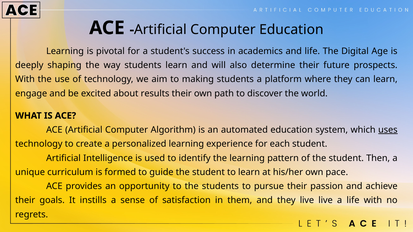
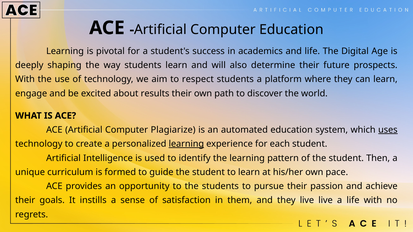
making: making -> respect
Algorithm: Algorithm -> Plagiarize
learning at (186, 144) underline: none -> present
